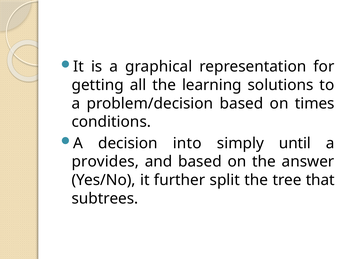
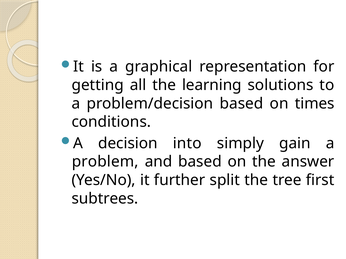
until: until -> gain
provides: provides -> problem
that: that -> first
